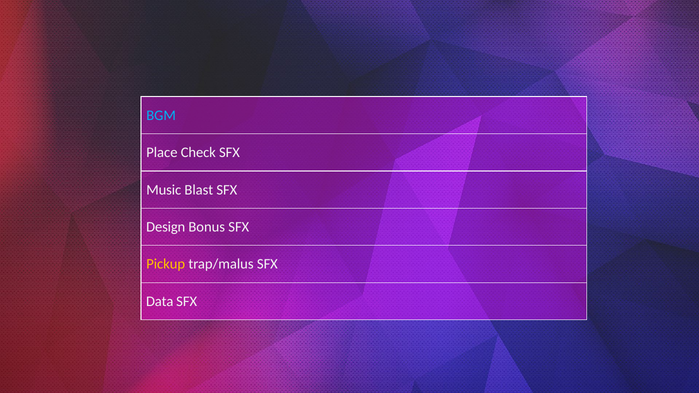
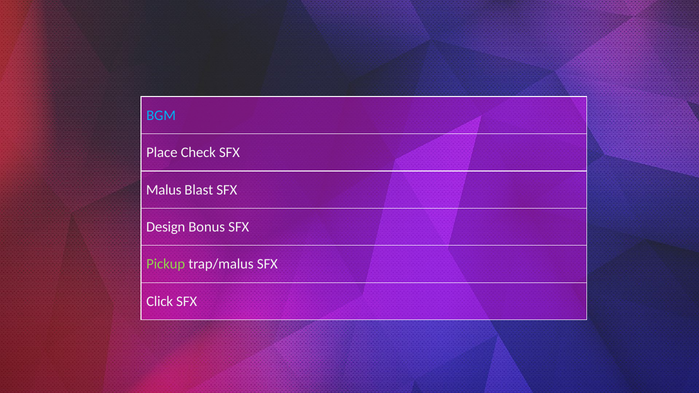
Music: Music -> Malus
Pickup colour: yellow -> light green
Data: Data -> Click
